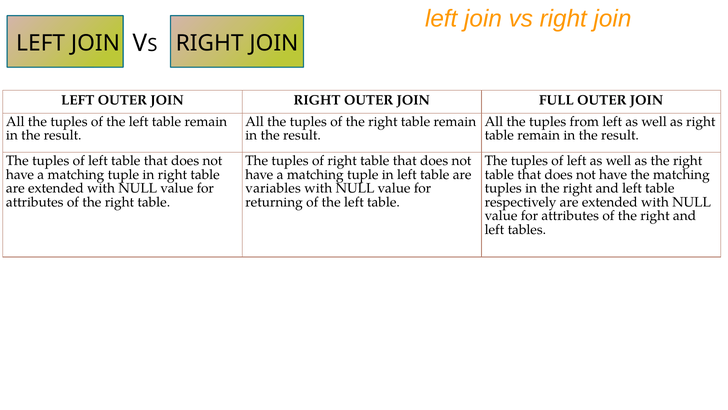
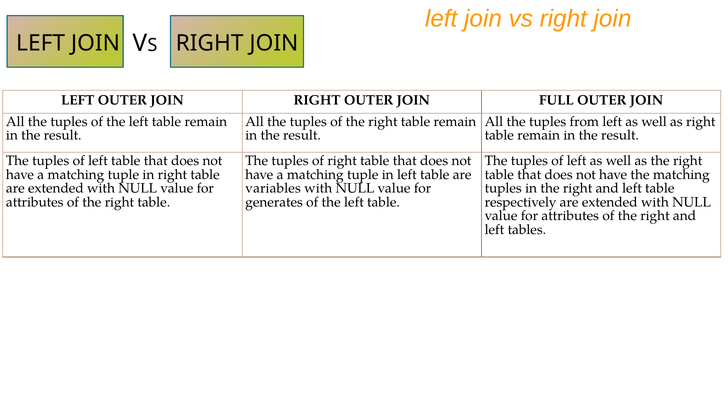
returning: returning -> generates
